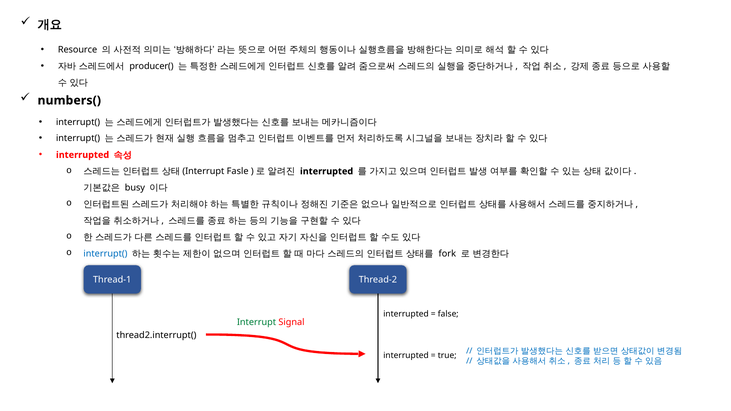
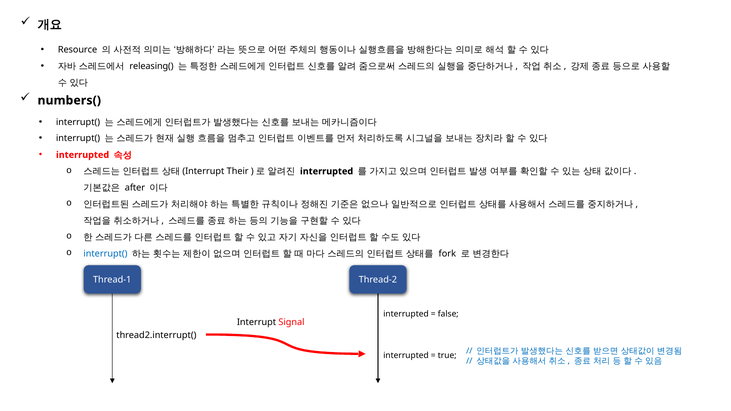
producer(: producer( -> releasing(
Fasle: Fasle -> Their
busy: busy -> after
Interrupt colour: green -> black
